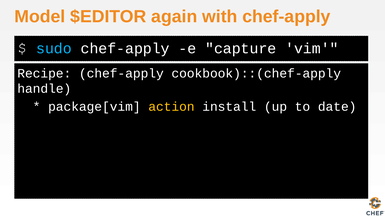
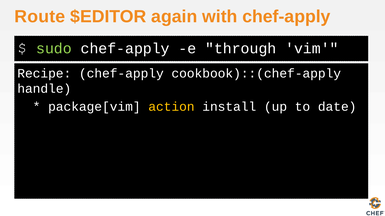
Model: Model -> Route
sudo colour: light blue -> light green
capture: capture -> through
